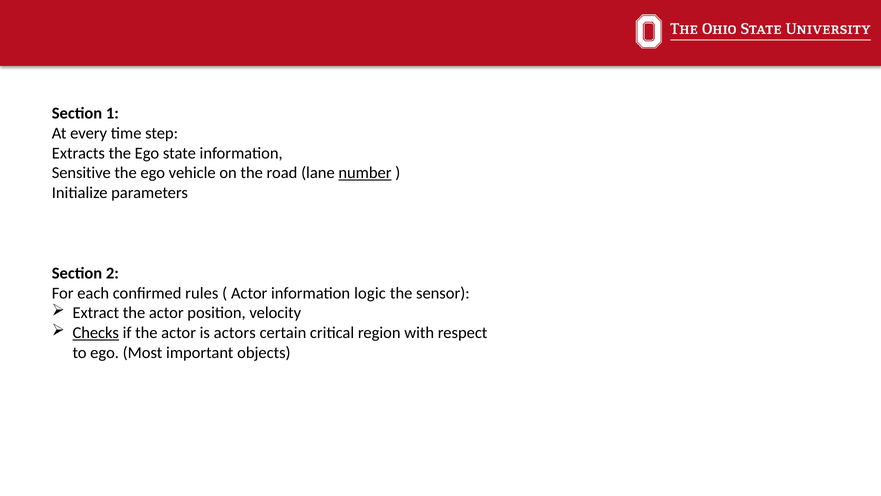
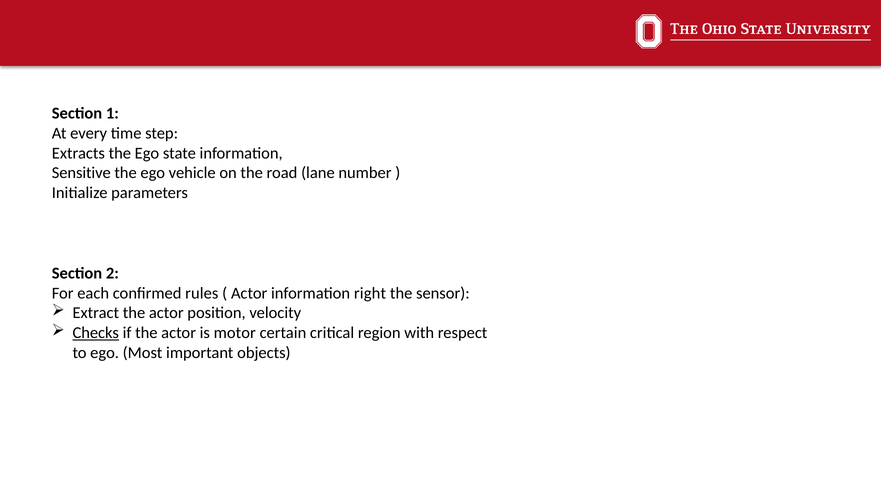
number underline: present -> none
logic: logic -> right
actors: actors -> motor
